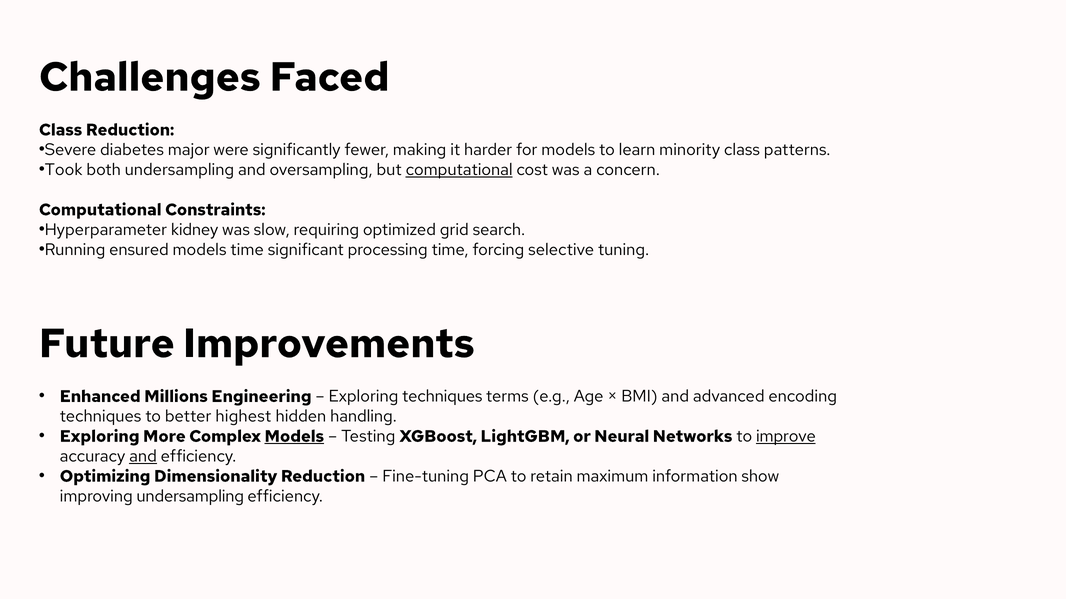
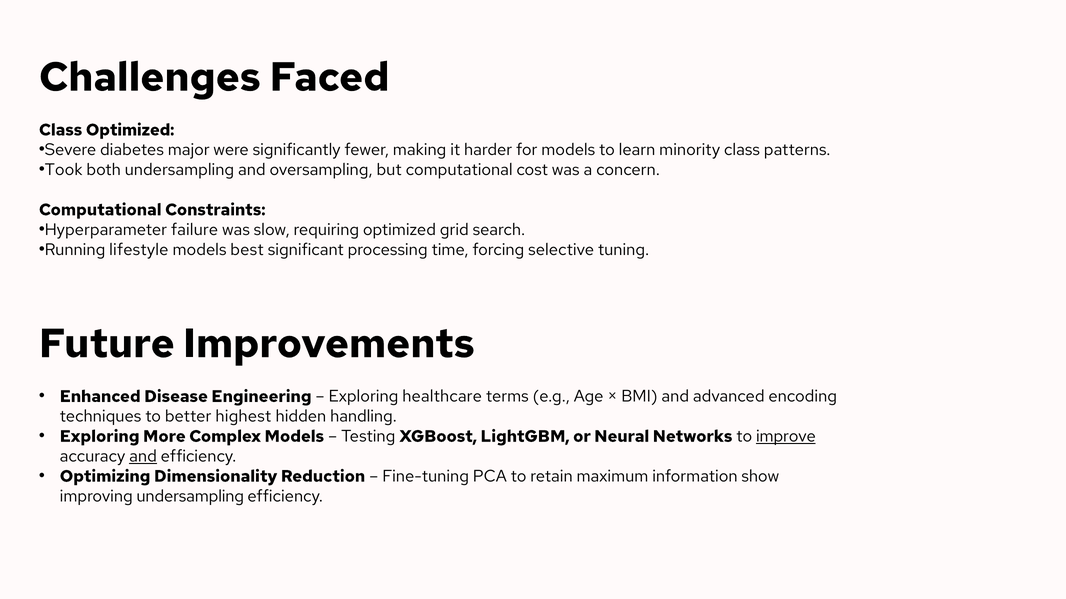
Class Reduction: Reduction -> Optimized
computational at (459, 170) underline: present -> none
kidney: kidney -> failure
ensured: ensured -> lifestyle
models time: time -> best
Millions: Millions -> Disease
Exploring techniques: techniques -> healthcare
Models at (294, 437) underline: present -> none
